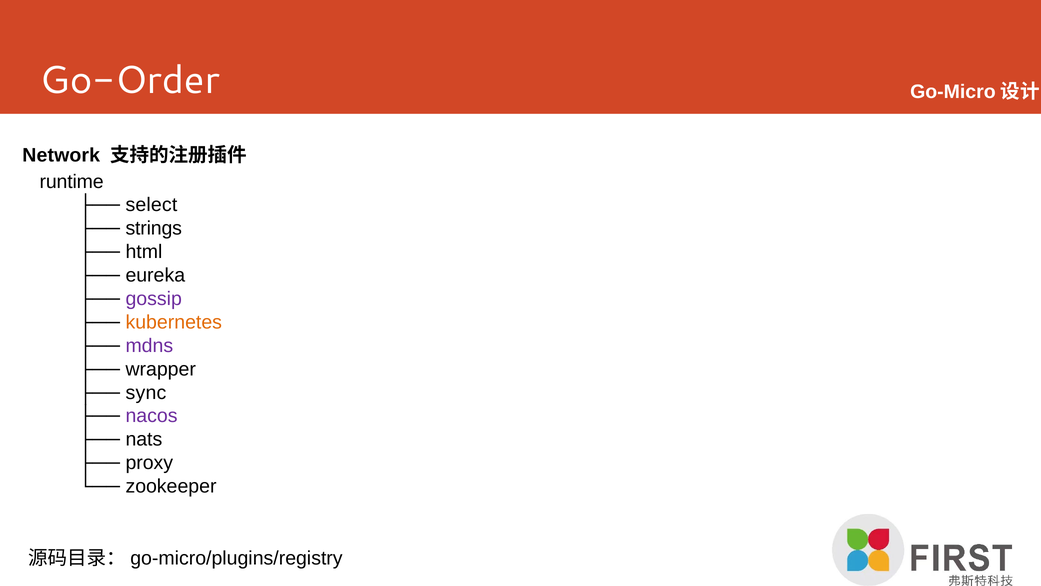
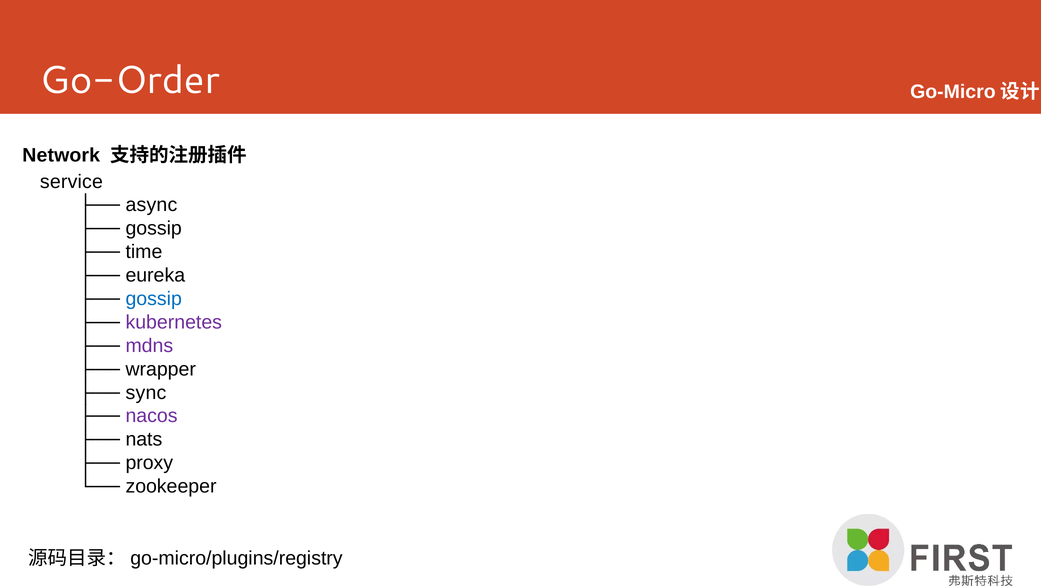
runtime: runtime -> service
select: select -> async
strings at (154, 228): strings -> gossip
html: html -> time
gossip at (154, 299) colour: purple -> blue
kubernetes colour: orange -> purple
